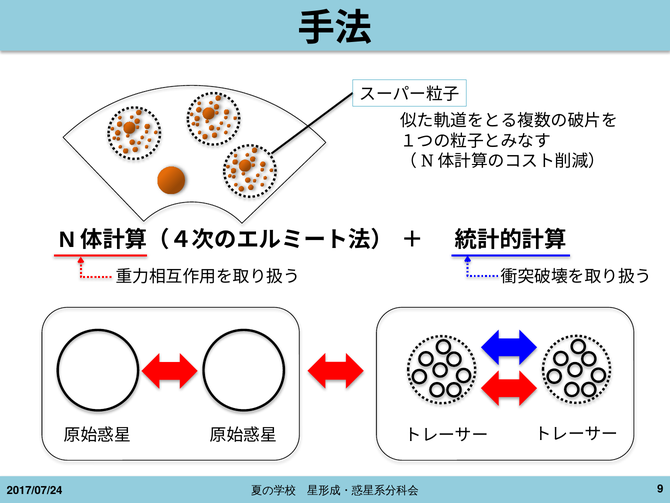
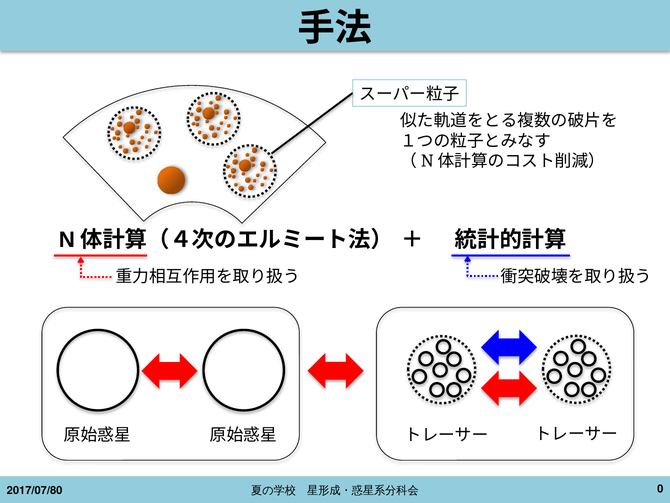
9: 9 -> 0
2017/07/24: 2017/07/24 -> 2017/07/80
